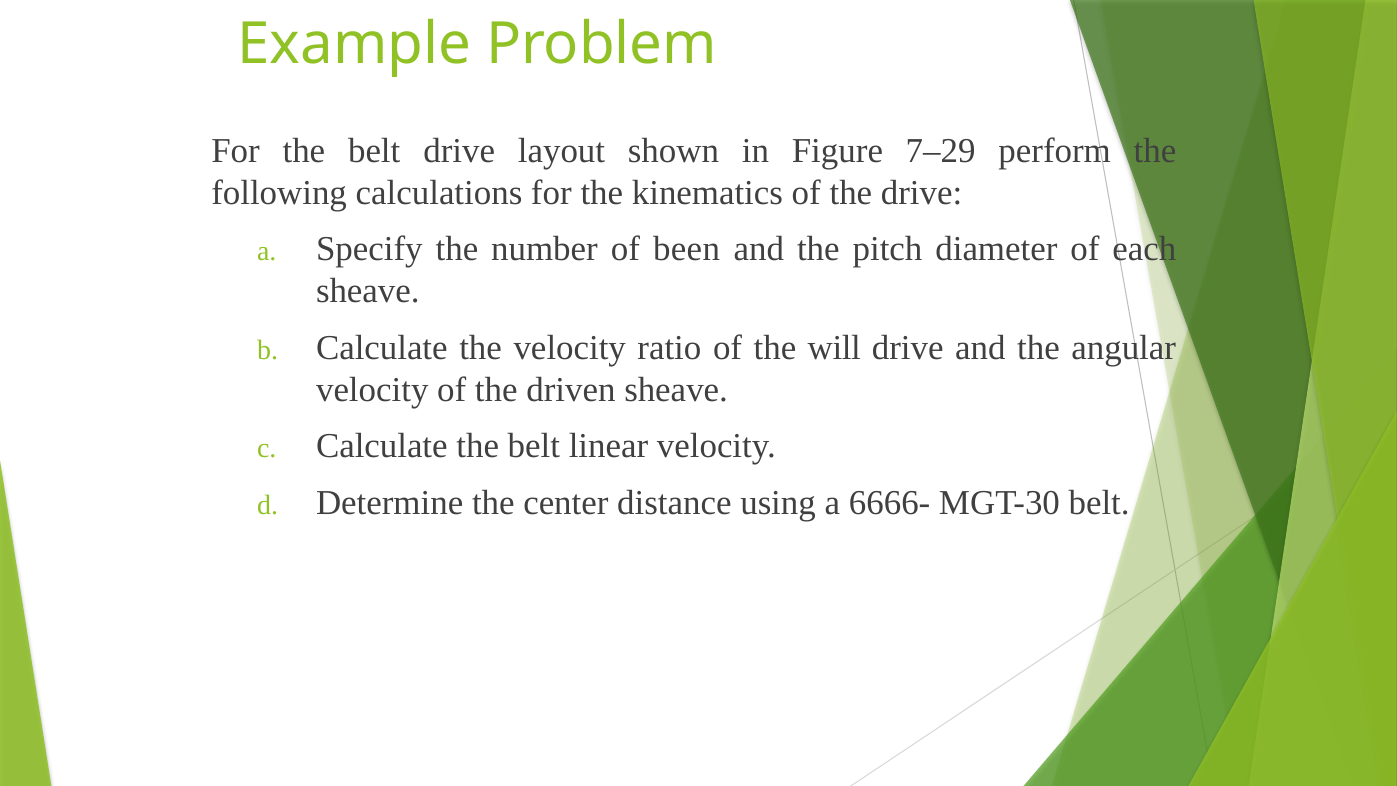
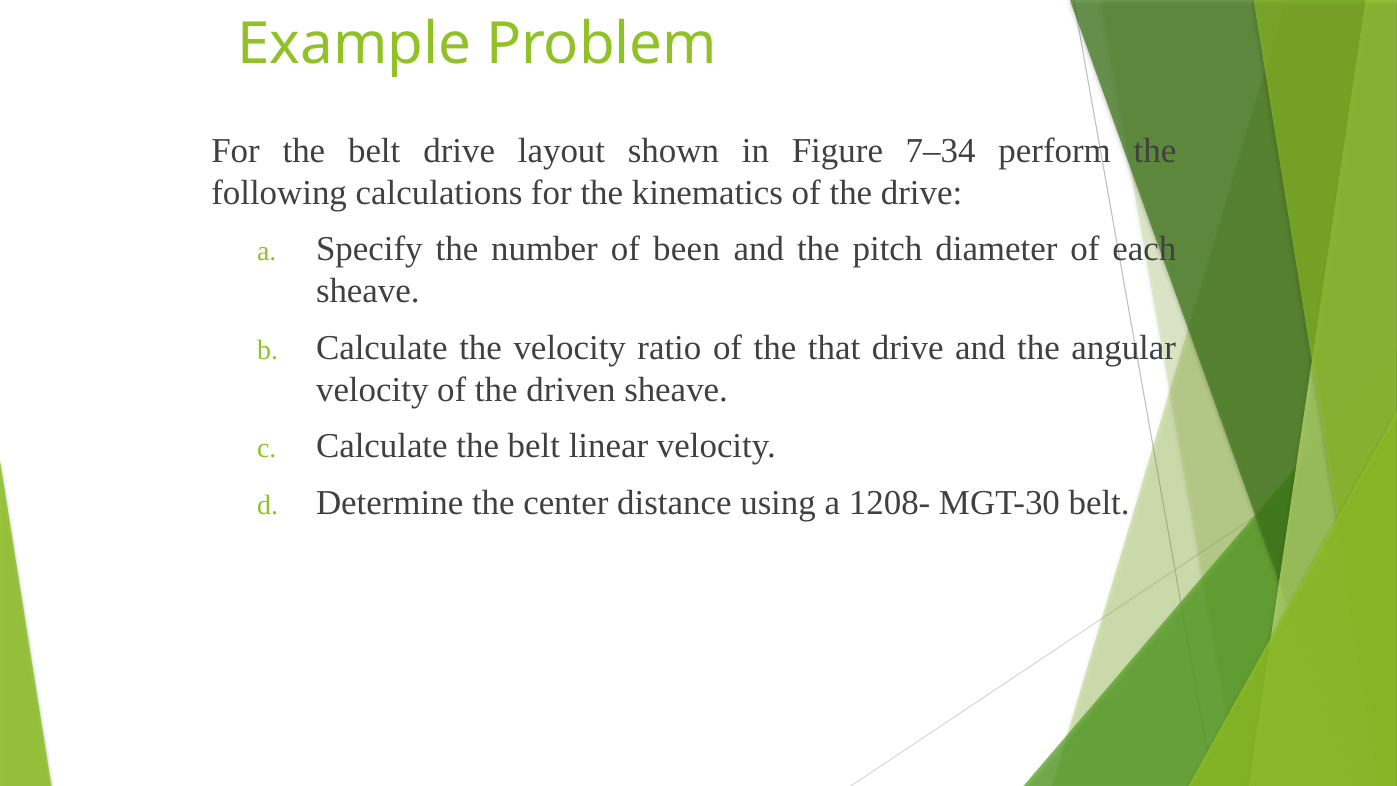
7–29: 7–29 -> 7–34
will: will -> that
6666-: 6666- -> 1208-
